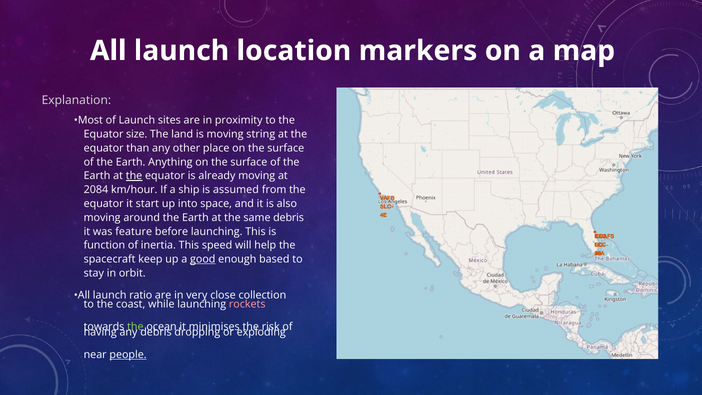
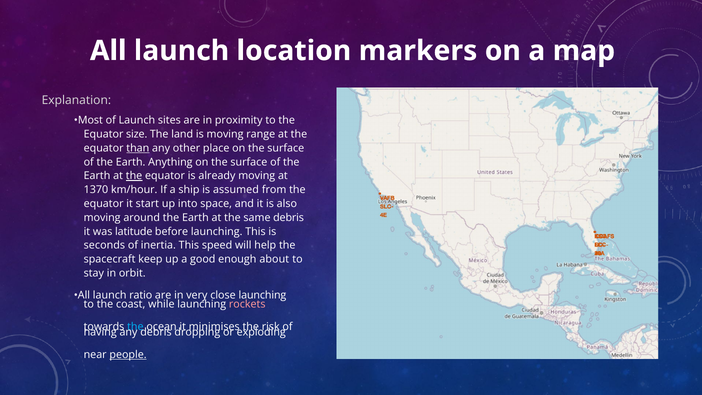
string: string -> range
than underline: none -> present
2084: 2084 -> 1370
feature: feature -> latitude
function: function -> seconds
good underline: present -> none
based: based -> about
close collection: collection -> launching
the at (135, 327) colour: light green -> light blue
